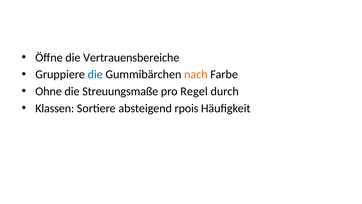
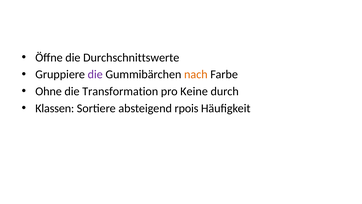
Vertrauensbereiche: Vertrauensbereiche -> Durchschnittswerte
die at (95, 74) colour: blue -> purple
Streuungsmaße: Streuungsmaße -> Transformation
Regel: Regel -> Keine
